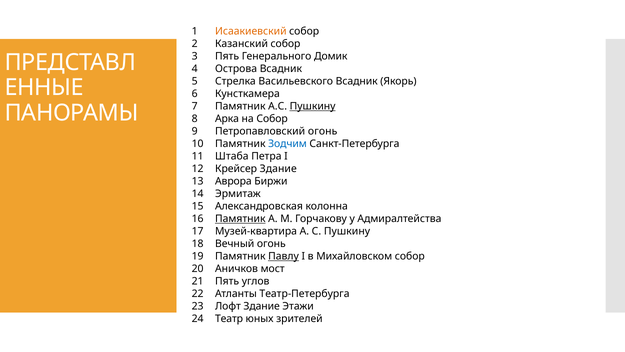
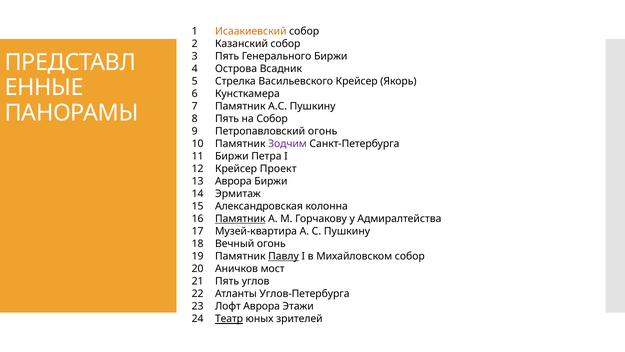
Генерального Домик: Домик -> Биржи
Васильевского Всадник: Всадник -> Крейсер
Пушкину at (313, 106) underline: present -> none
8 Арка: Арка -> Пять
Зодчим colour: blue -> purple
11 Штаба: Штаба -> Биржи
Крейсер Здание: Здание -> Проект
Театр-Петербурга: Театр-Петербурга -> Углов-Петербурга
Лофт Здание: Здание -> Аврора
Театр underline: none -> present
